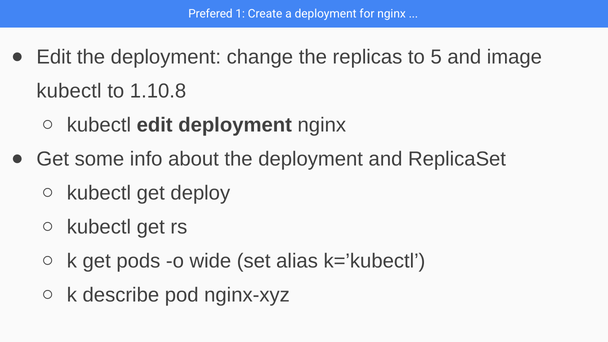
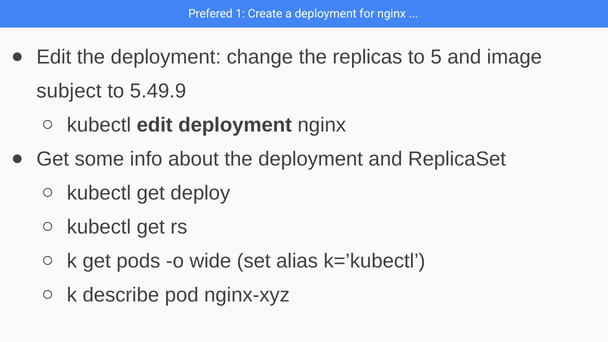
kubectl at (69, 91): kubectl -> subject
1.10.8: 1.10.8 -> 5.49.9
